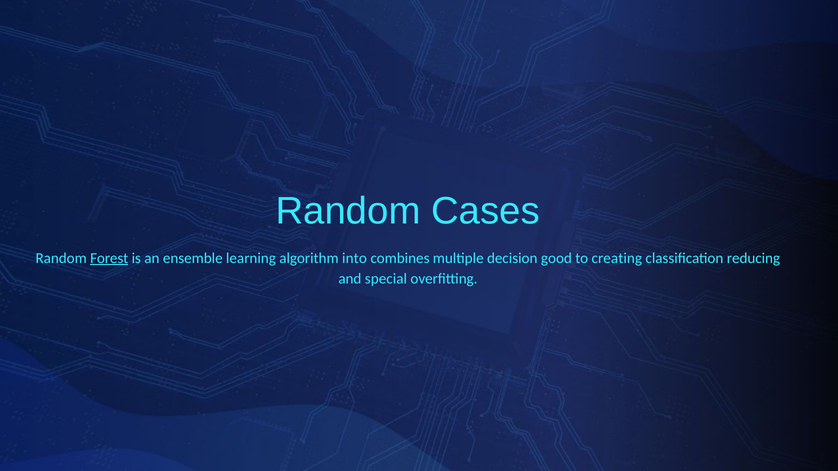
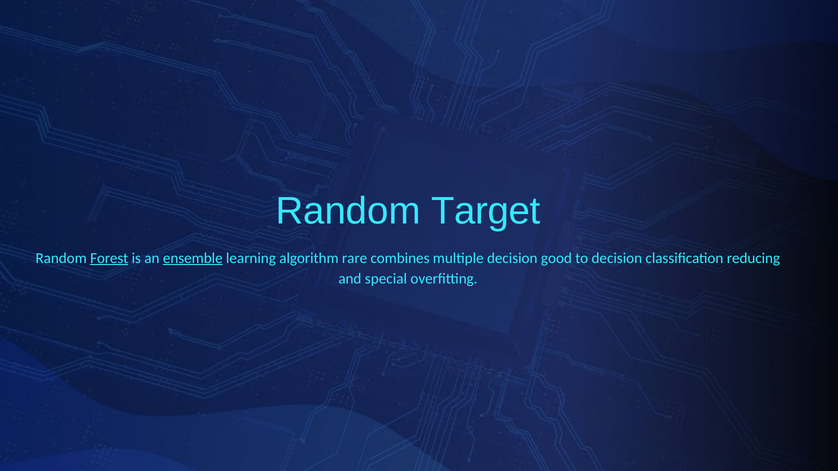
Cases: Cases -> Target
ensemble underline: none -> present
into: into -> rare
to creating: creating -> decision
